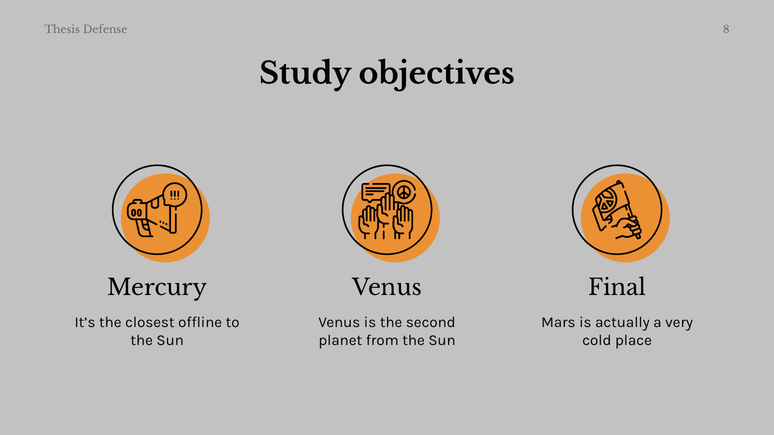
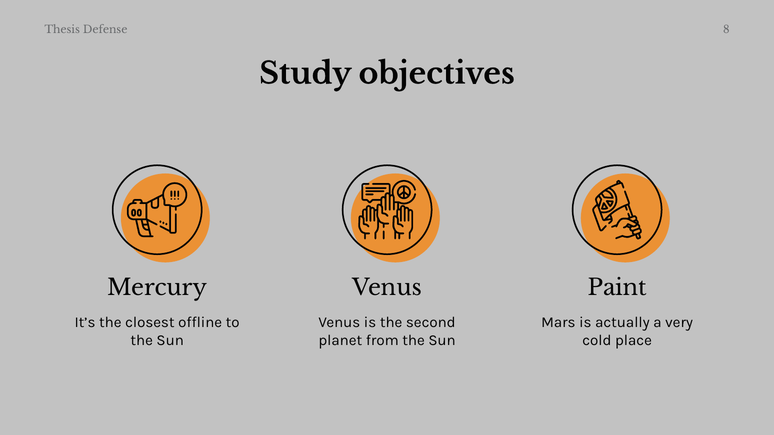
Final: Final -> Paint
